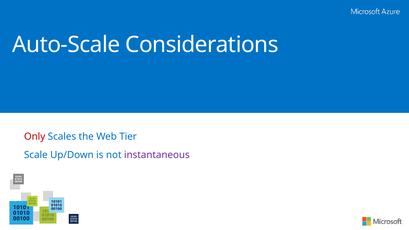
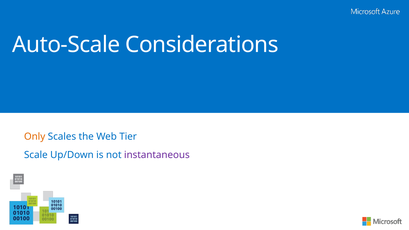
Only colour: red -> orange
